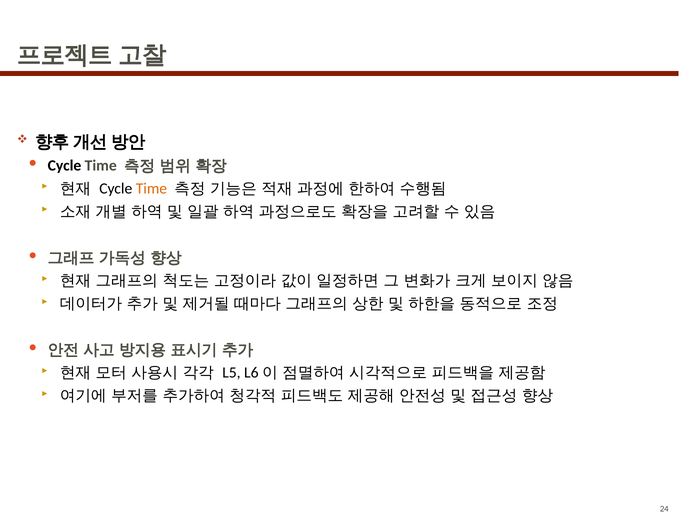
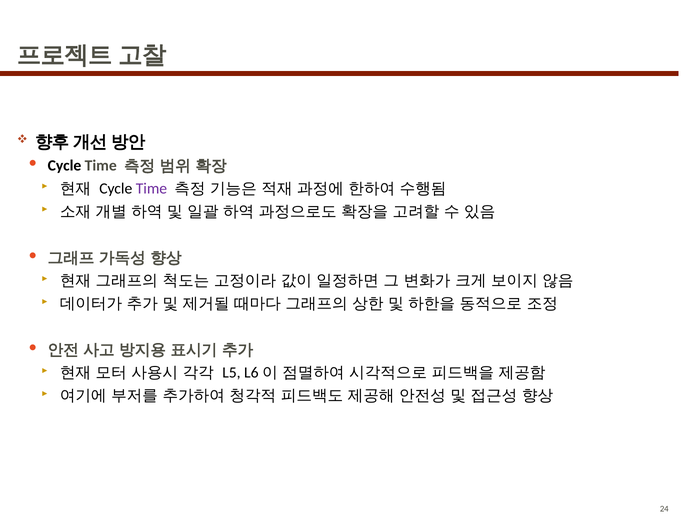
Time at (151, 189) colour: orange -> purple
